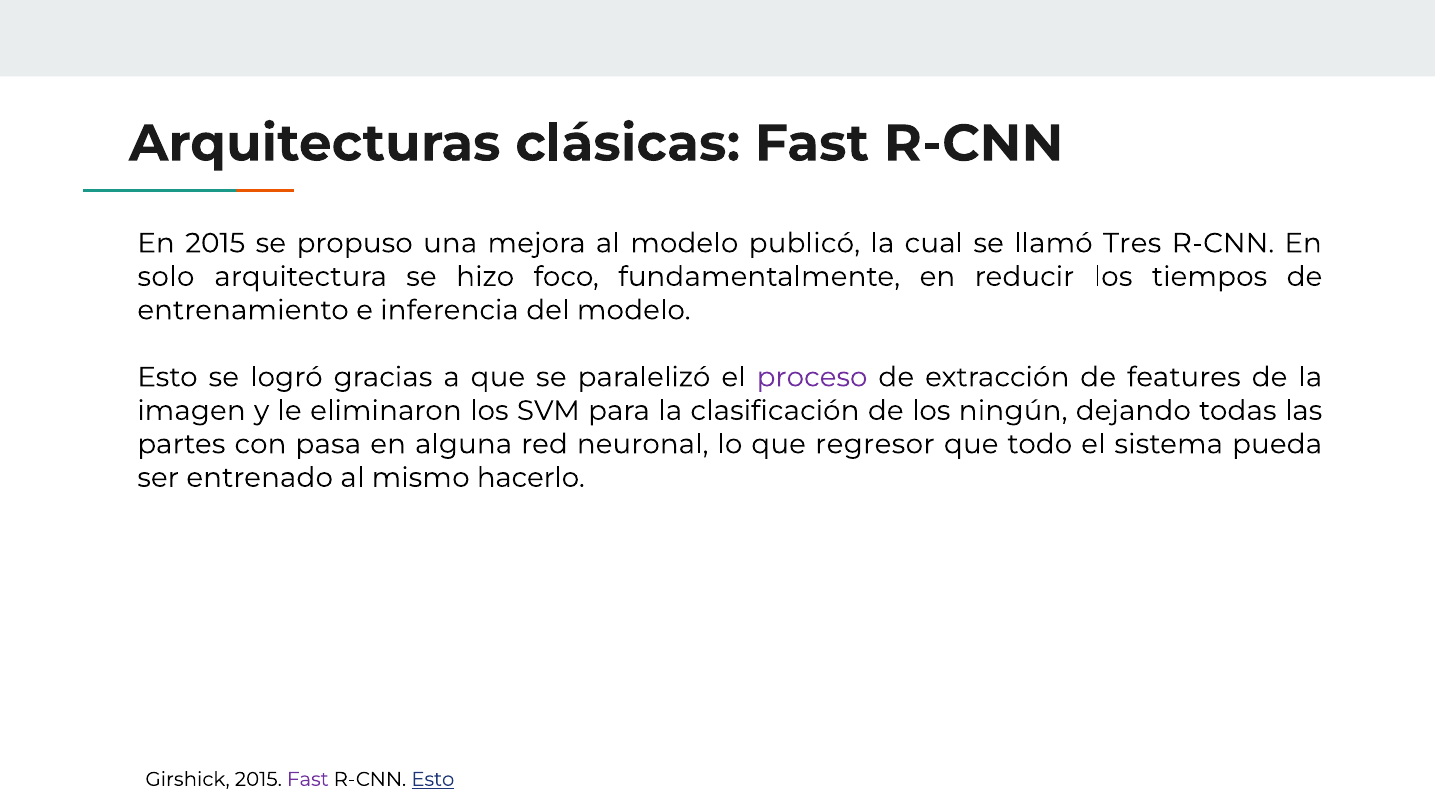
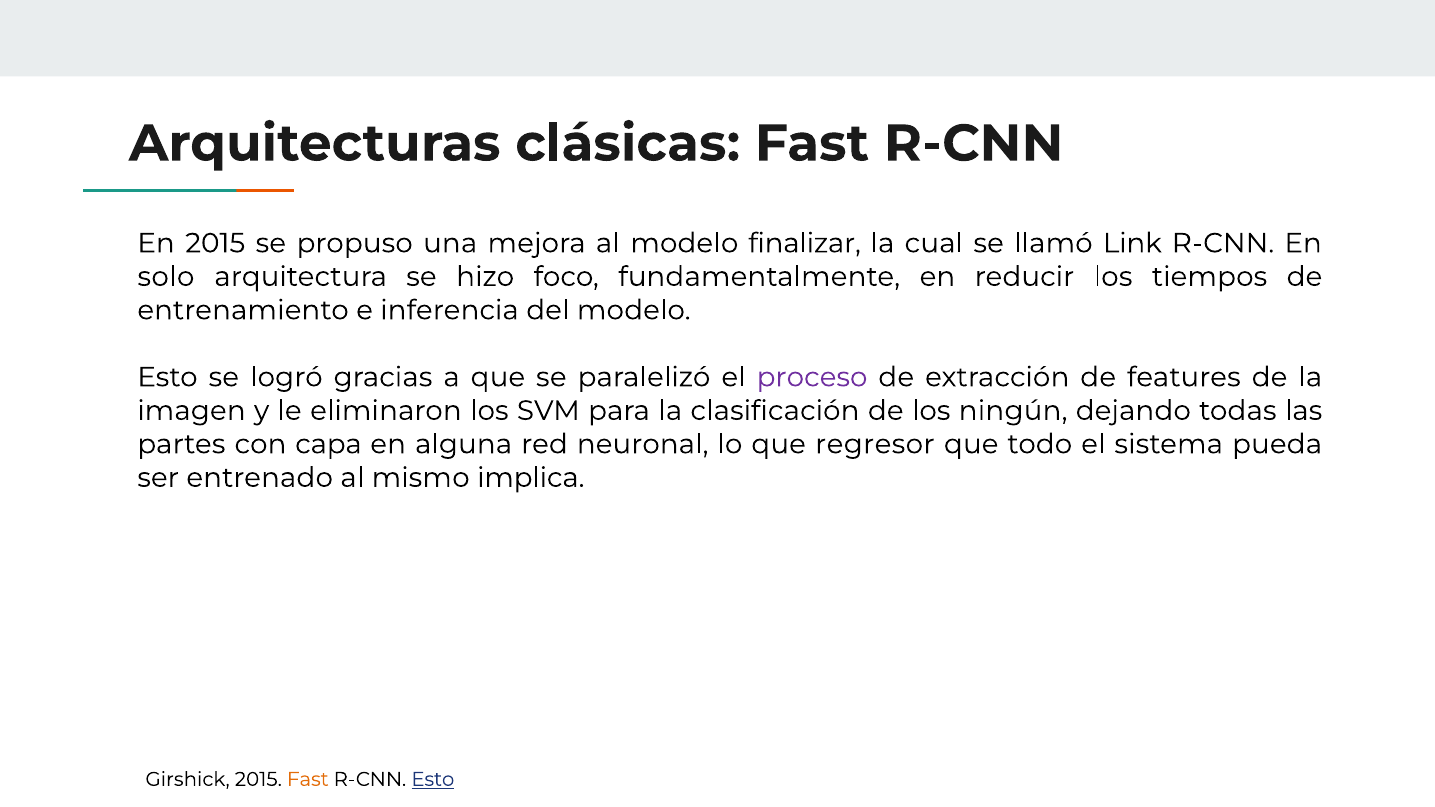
publicó: publicó -> finalizar
Tres: Tres -> Link
pasa: pasa -> capa
hacerlo: hacerlo -> implica
Fast at (308, 780) colour: purple -> orange
